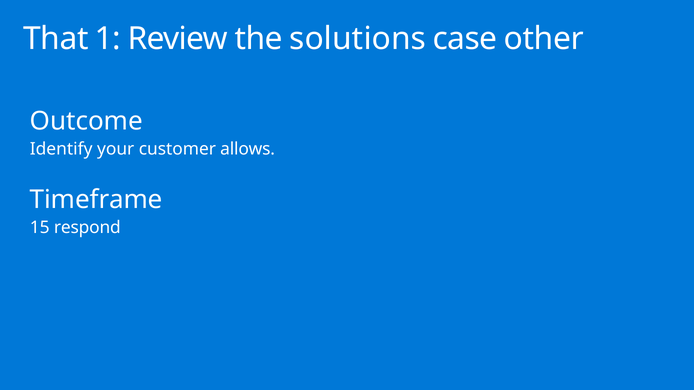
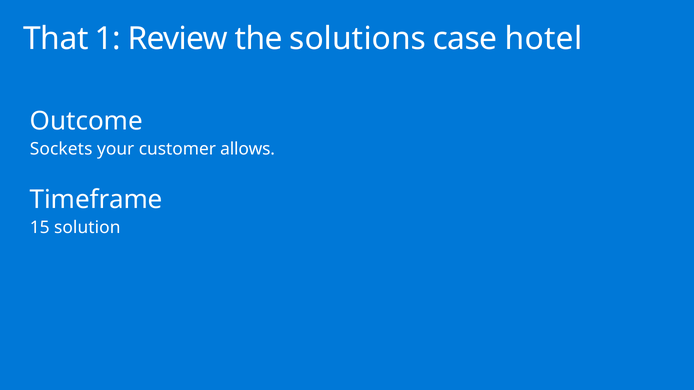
other: other -> hotel
Identify: Identify -> Sockets
respond: respond -> solution
